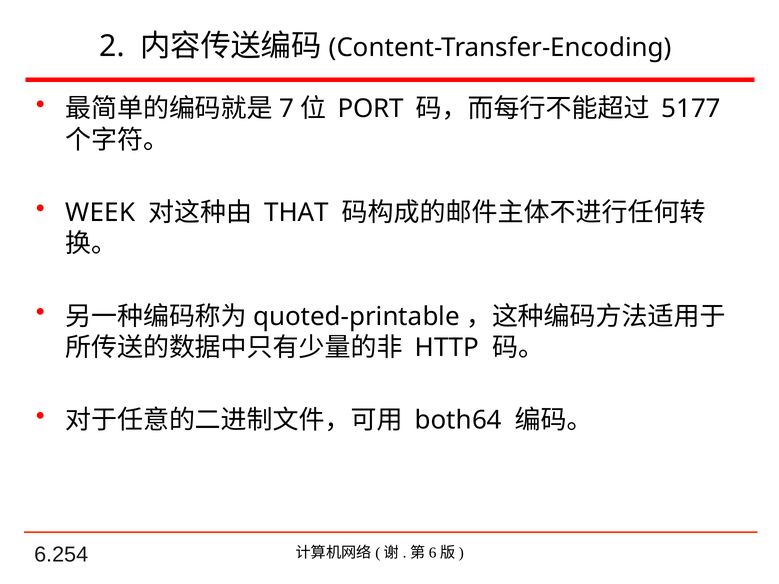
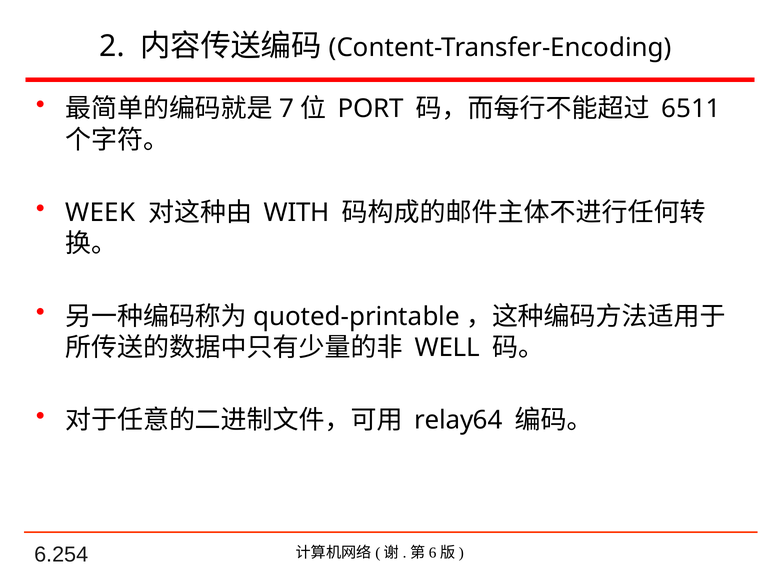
5177: 5177 -> 6511
THAT: THAT -> WITH
HTTP: HTTP -> WELL
both64: both64 -> relay64
